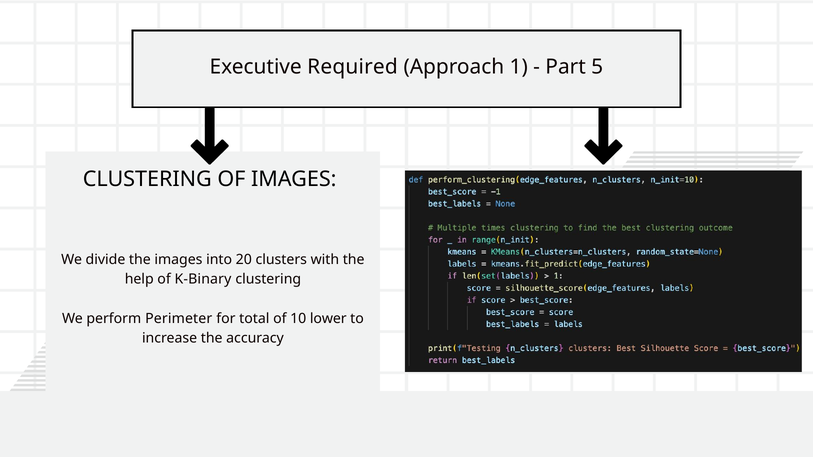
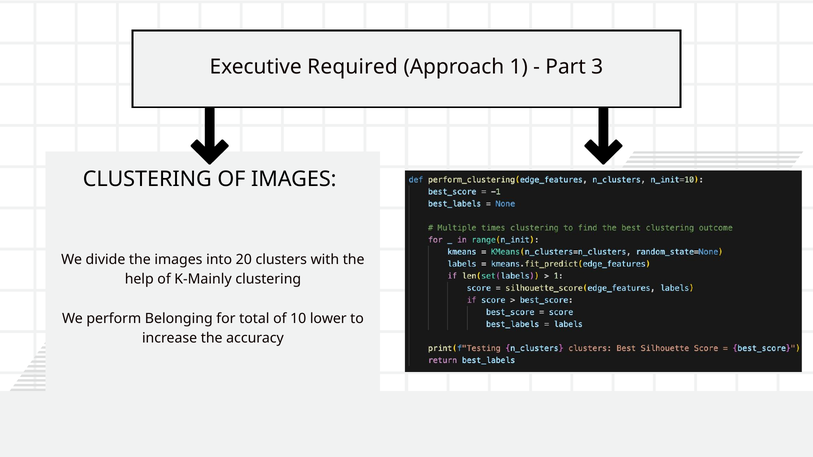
5: 5 -> 3
K-Binary: K-Binary -> K-Mainly
Perimeter: Perimeter -> Belonging
